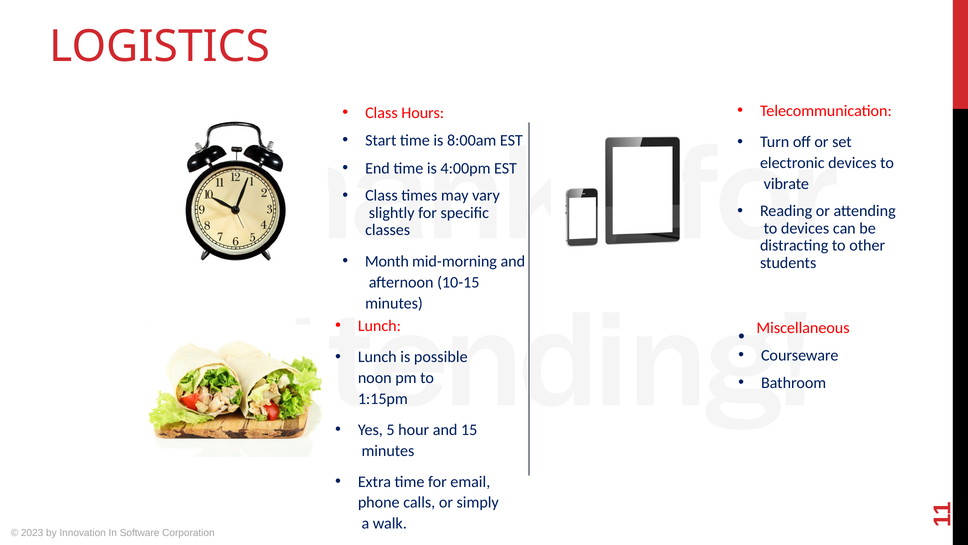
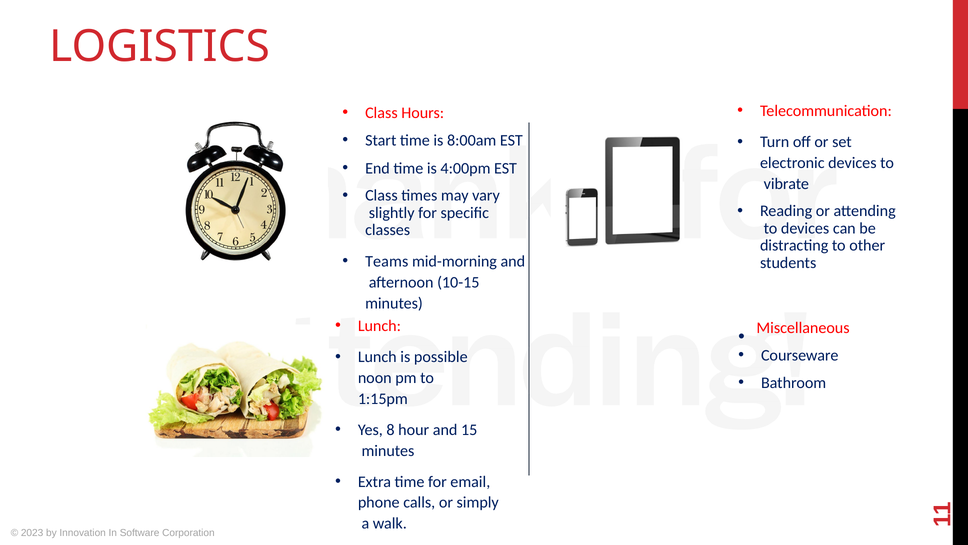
Month: Month -> Teams
5: 5 -> 8
